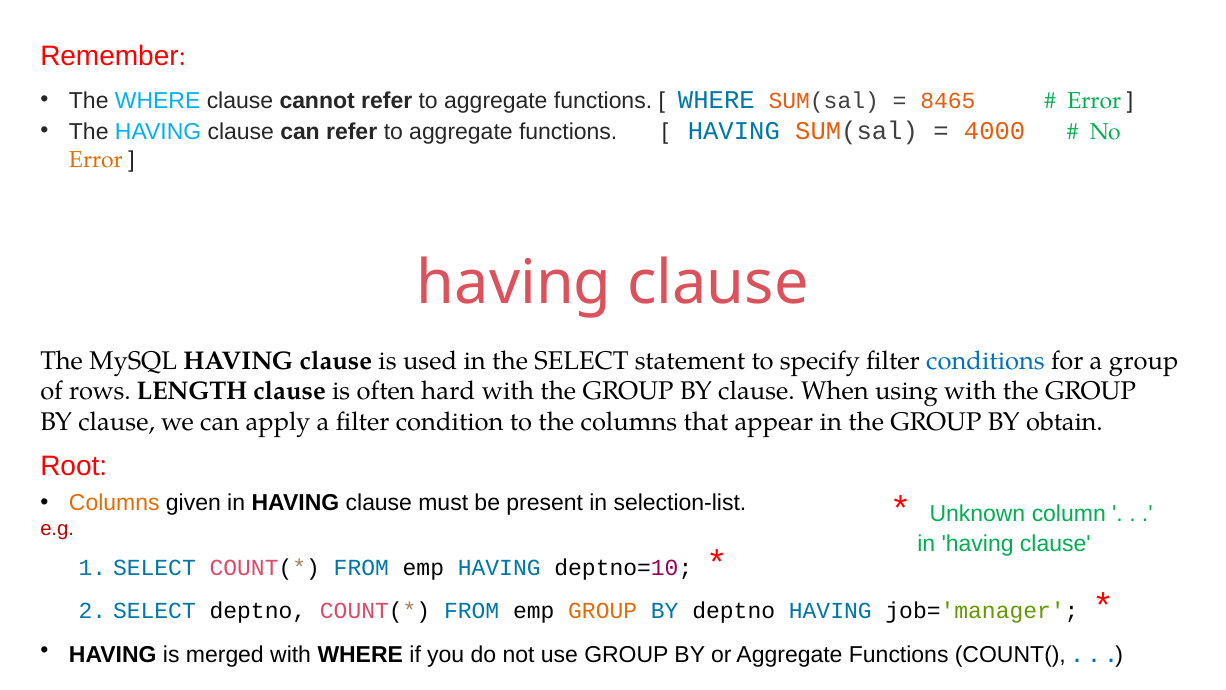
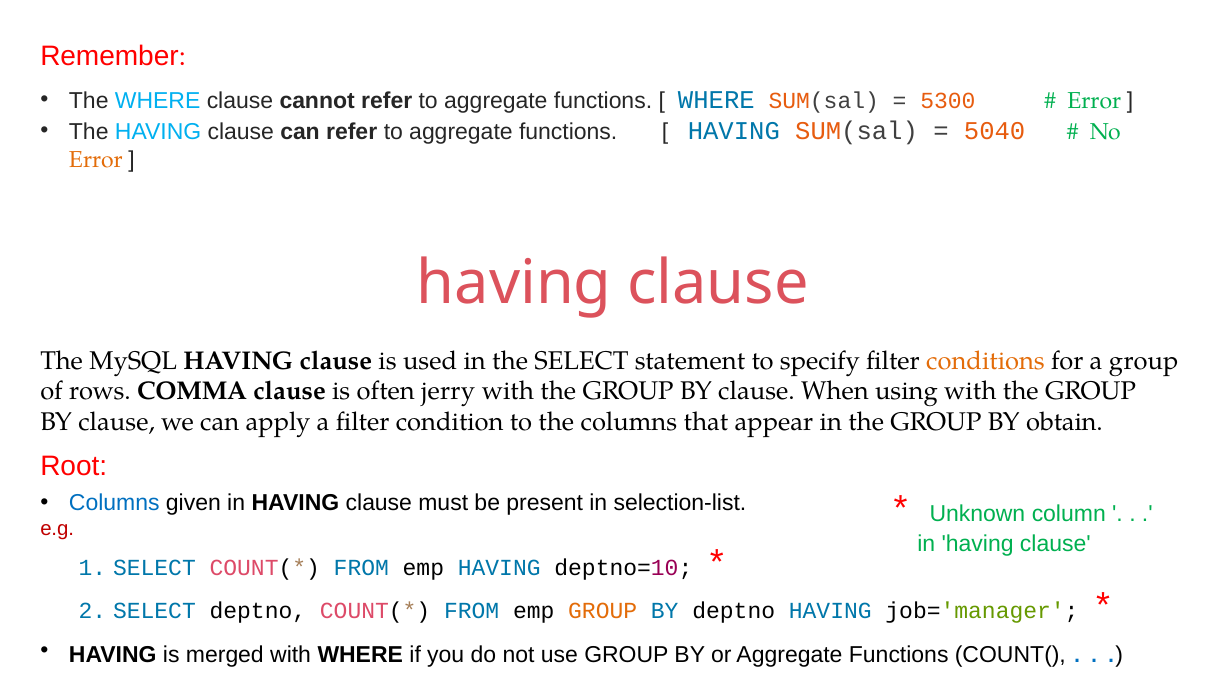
8465: 8465 -> 5300
4000: 4000 -> 5040
conditions colour: blue -> orange
LENGTH: LENGTH -> COMMA
hard: hard -> jerry
Columns at (114, 502) colour: orange -> blue
